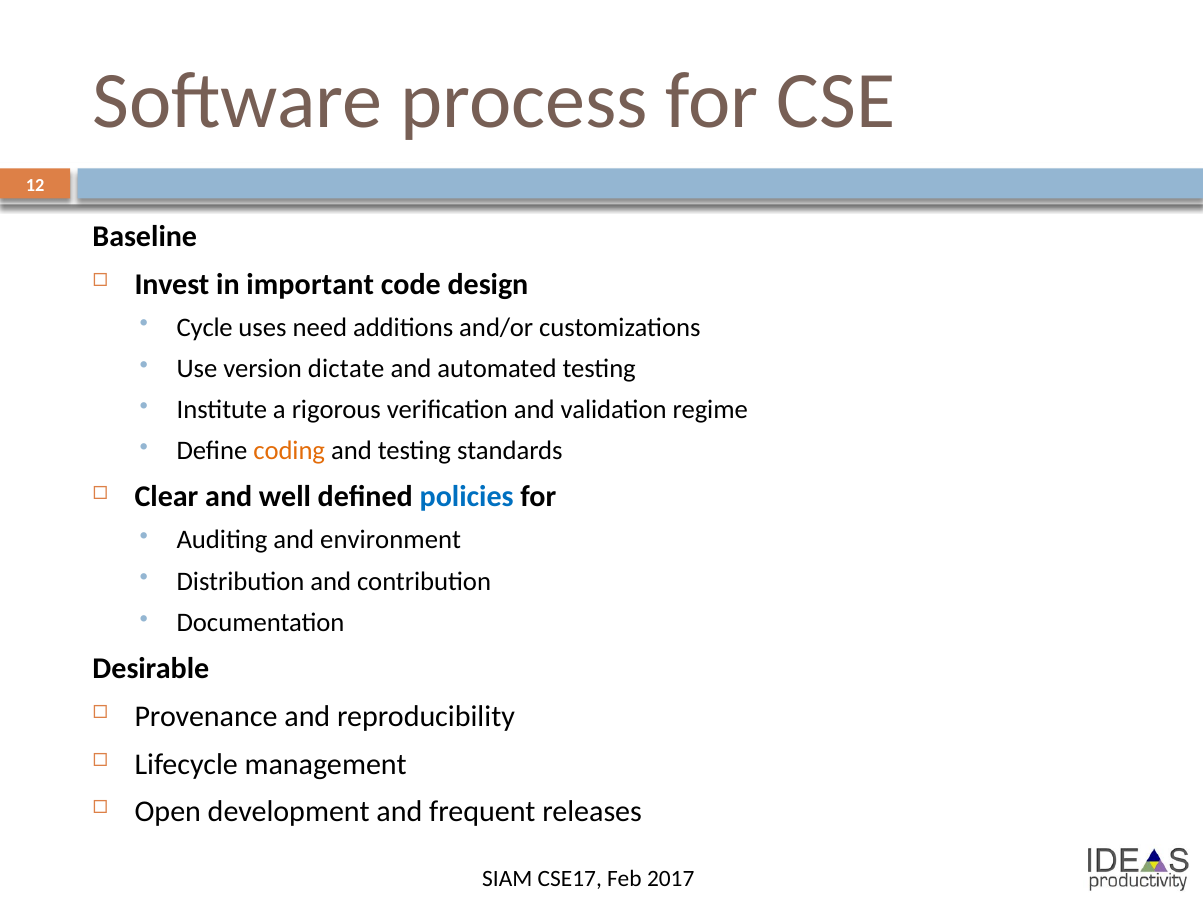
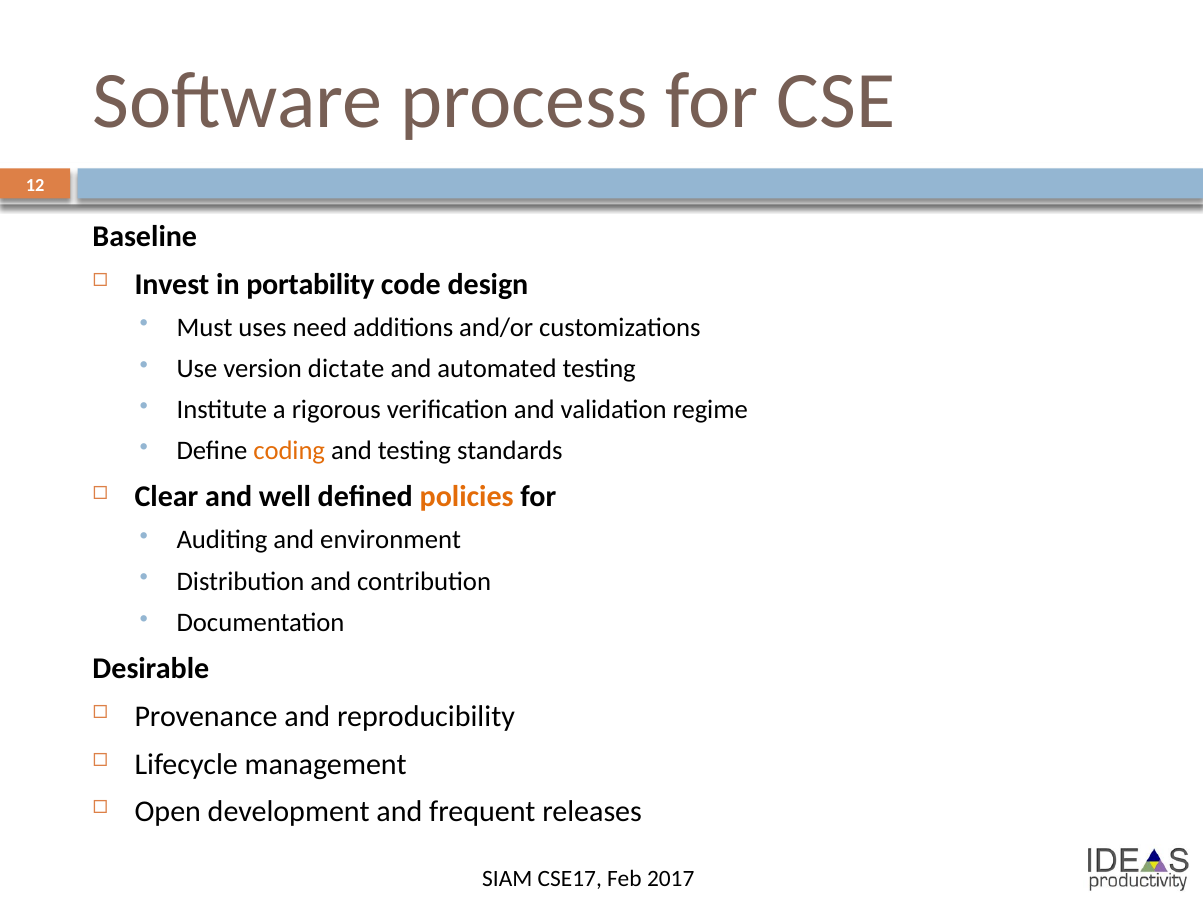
important: important -> portability
Cycle: Cycle -> Must
policies colour: blue -> orange
